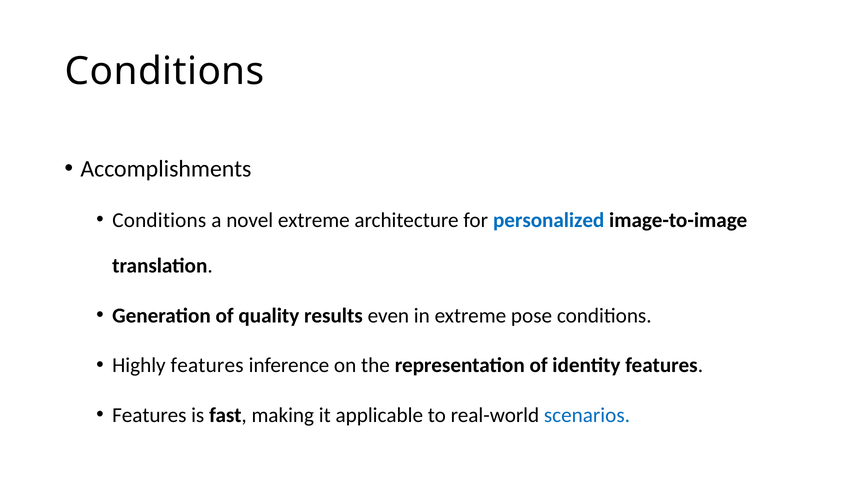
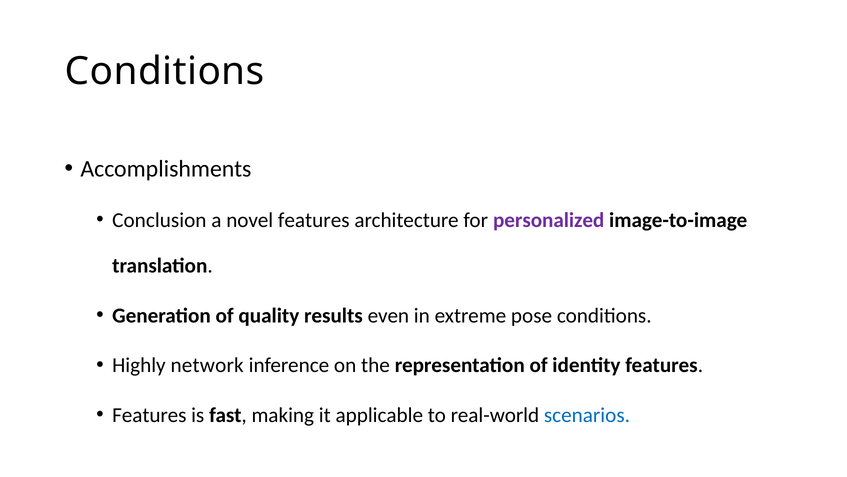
Conditions at (159, 220): Conditions -> Conclusion
novel extreme: extreme -> features
personalized colour: blue -> purple
Highly features: features -> network
